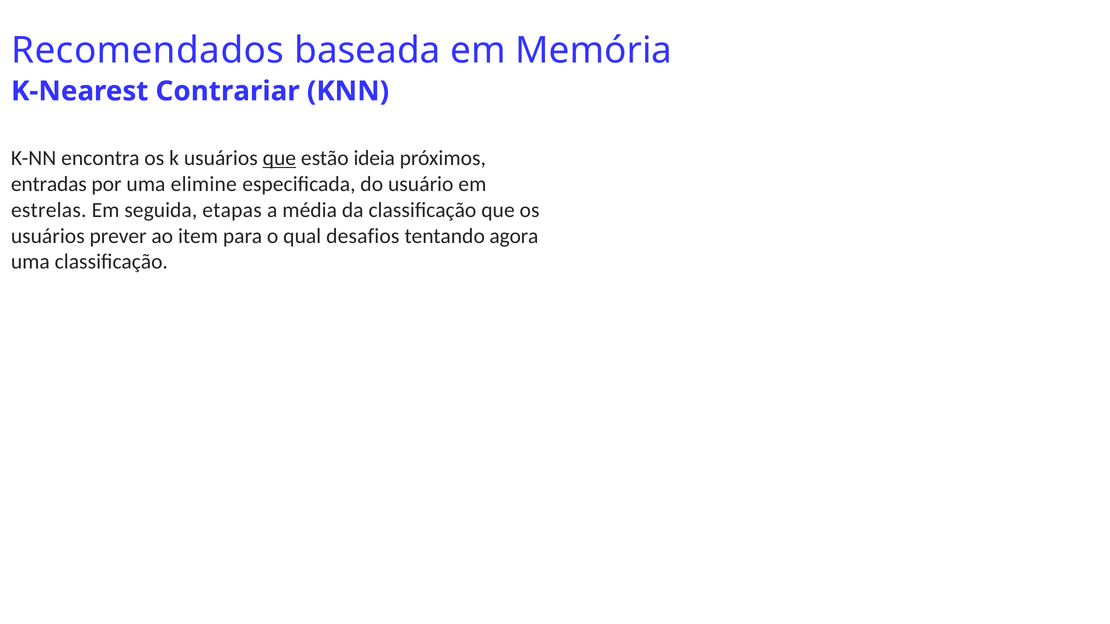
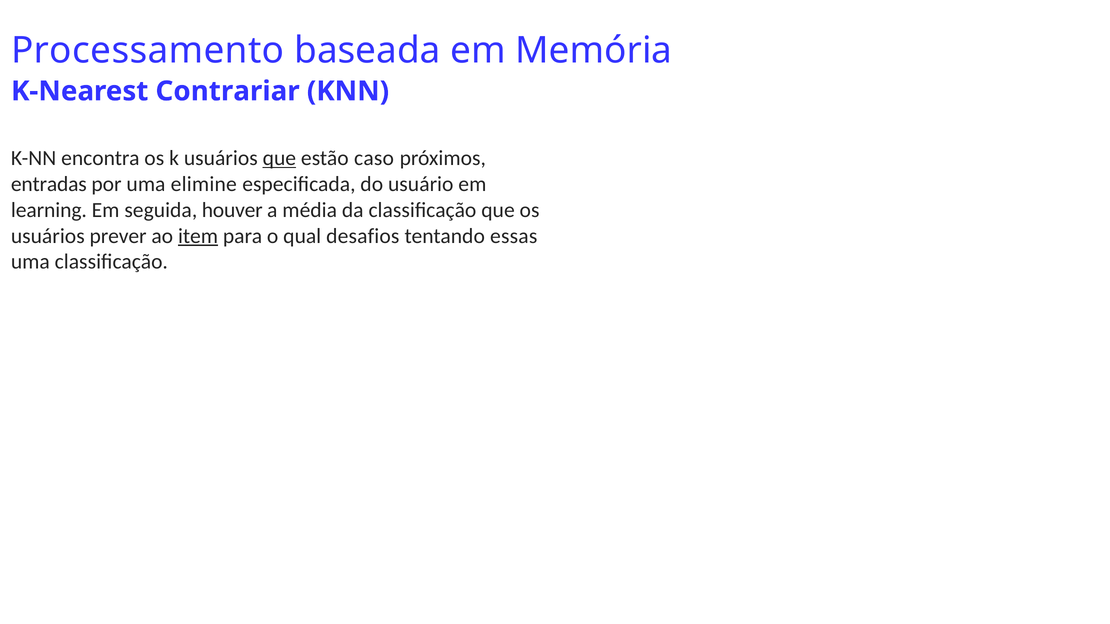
Recomendados: Recomendados -> Processamento
ideia: ideia -> caso
estrelas: estrelas -> learning
etapas: etapas -> houver
item underline: none -> present
agora: agora -> essas
